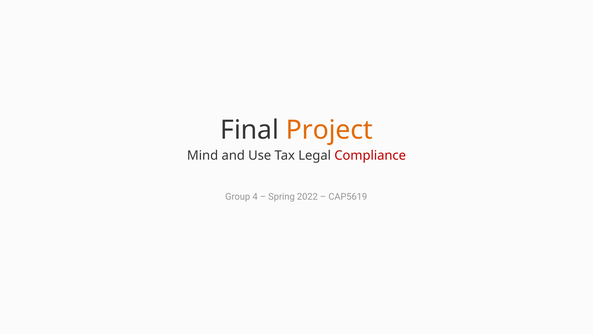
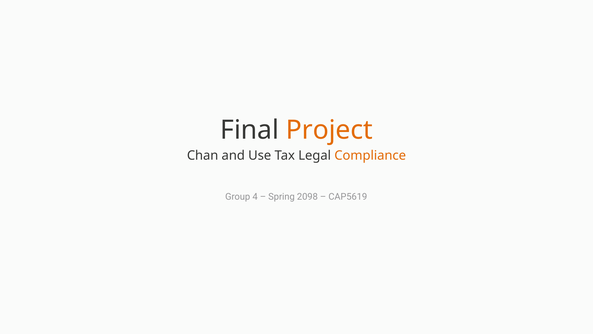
Mind: Mind -> Chan
Compliance colour: red -> orange
2022: 2022 -> 2098
